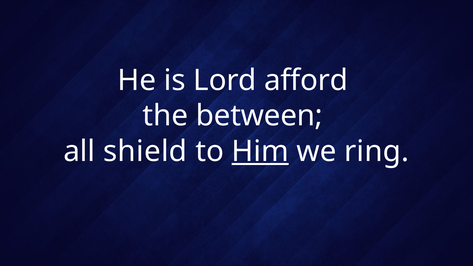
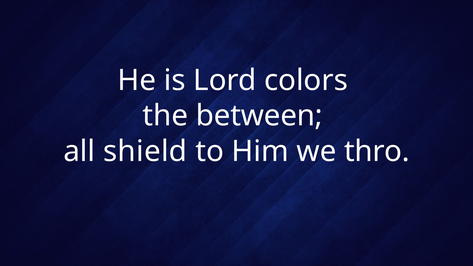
afford: afford -> colors
Him underline: present -> none
ring: ring -> thro
